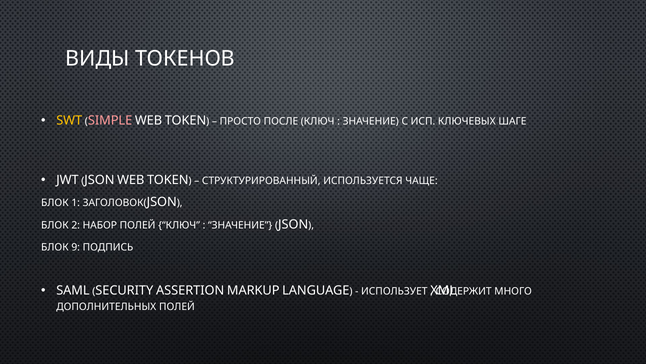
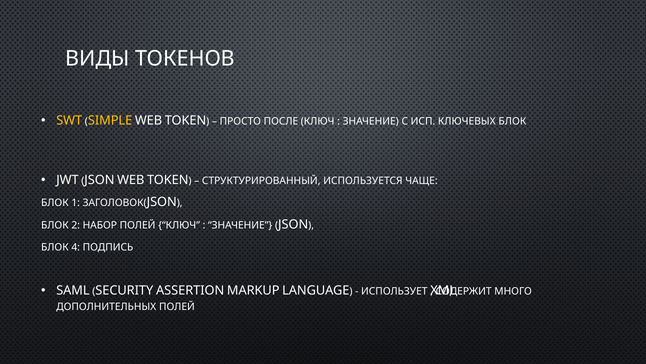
SIMPLE colour: pink -> yellow
КЛЮЧЕВЫХ ШАГЕ: ШАГЕ -> БЛОК
9: 9 -> 4
